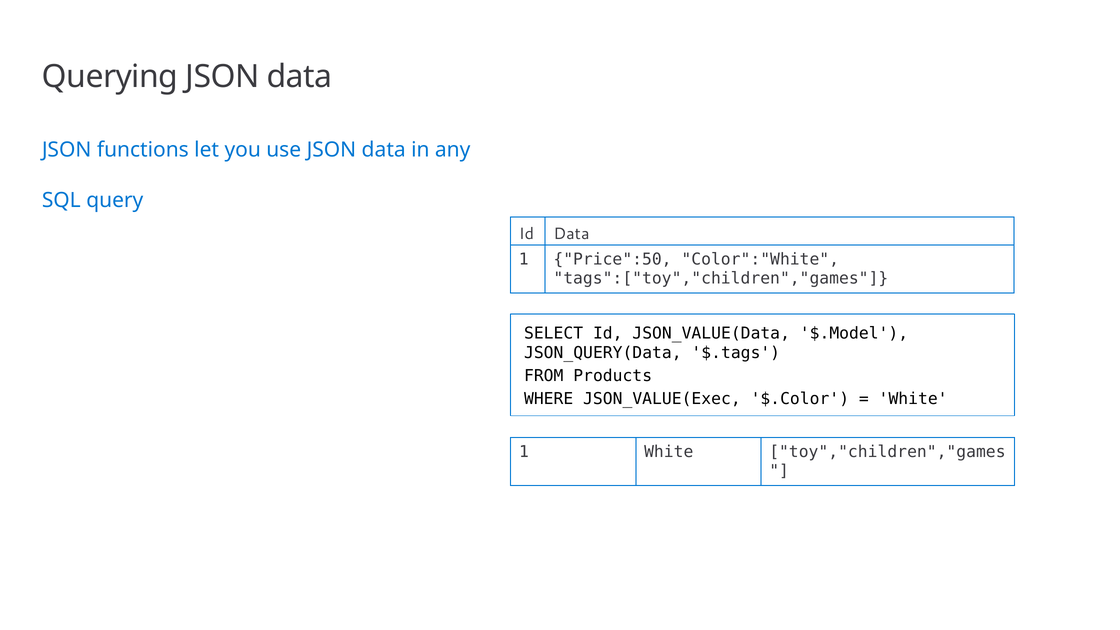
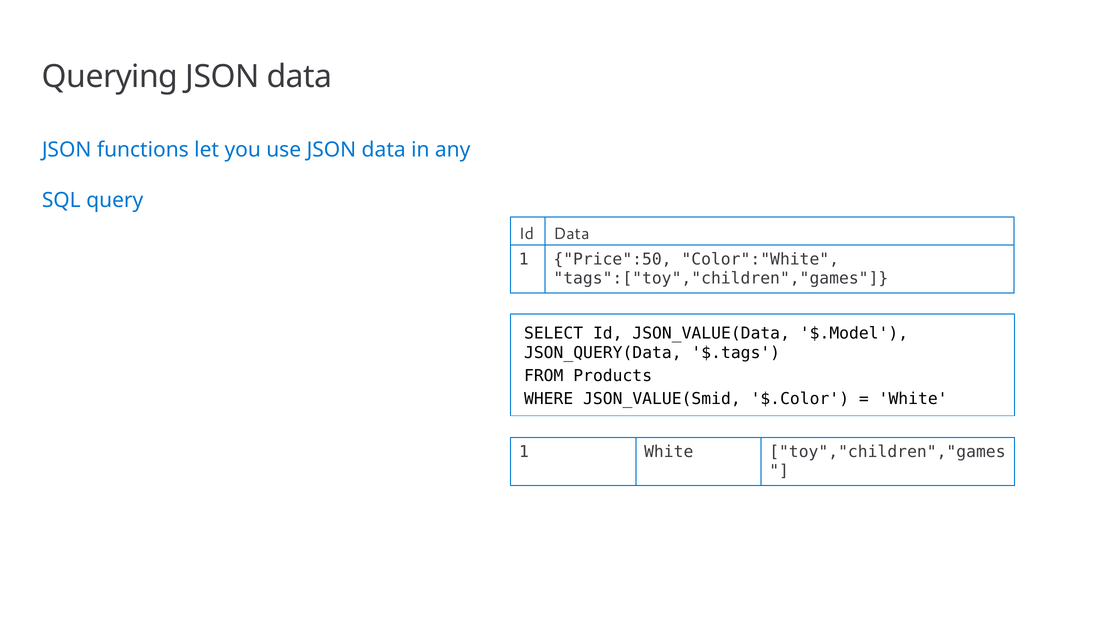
JSON_VALUE(Exec: JSON_VALUE(Exec -> JSON_VALUE(Smid
